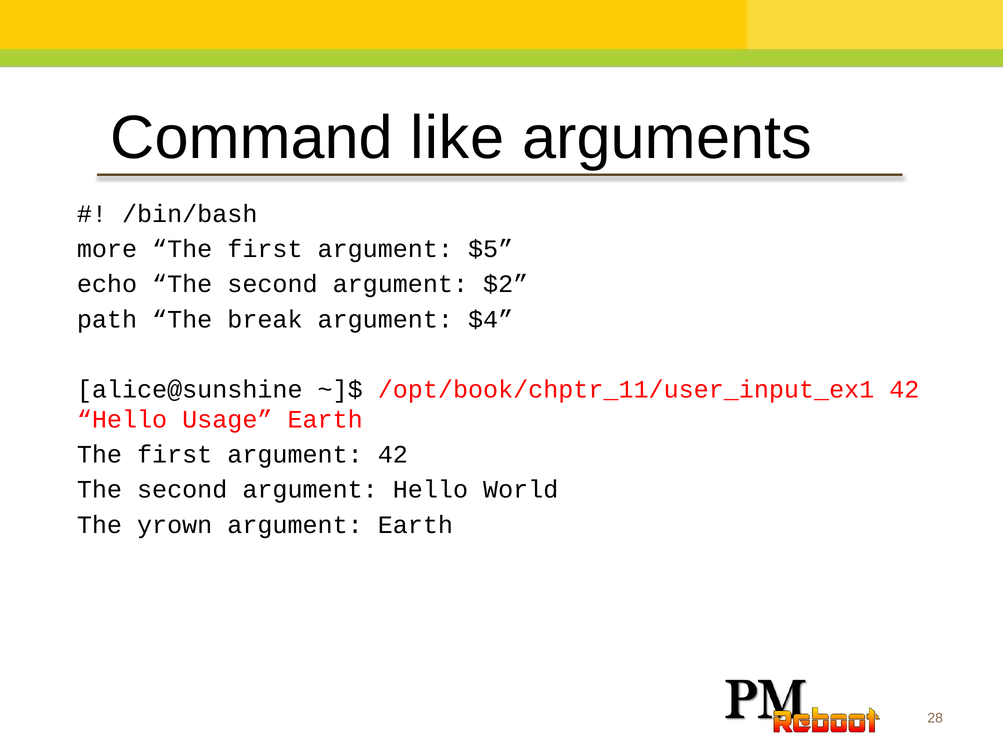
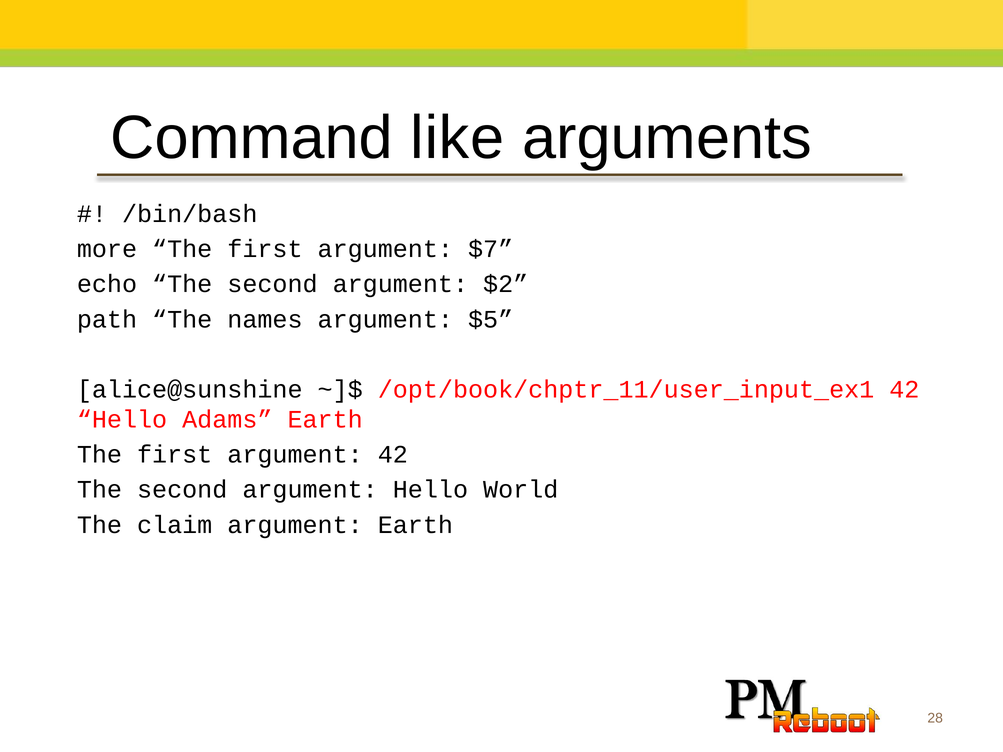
$5: $5 -> $7
break: break -> names
$4: $4 -> $5
Usage: Usage -> Adams
yrown: yrown -> claim
